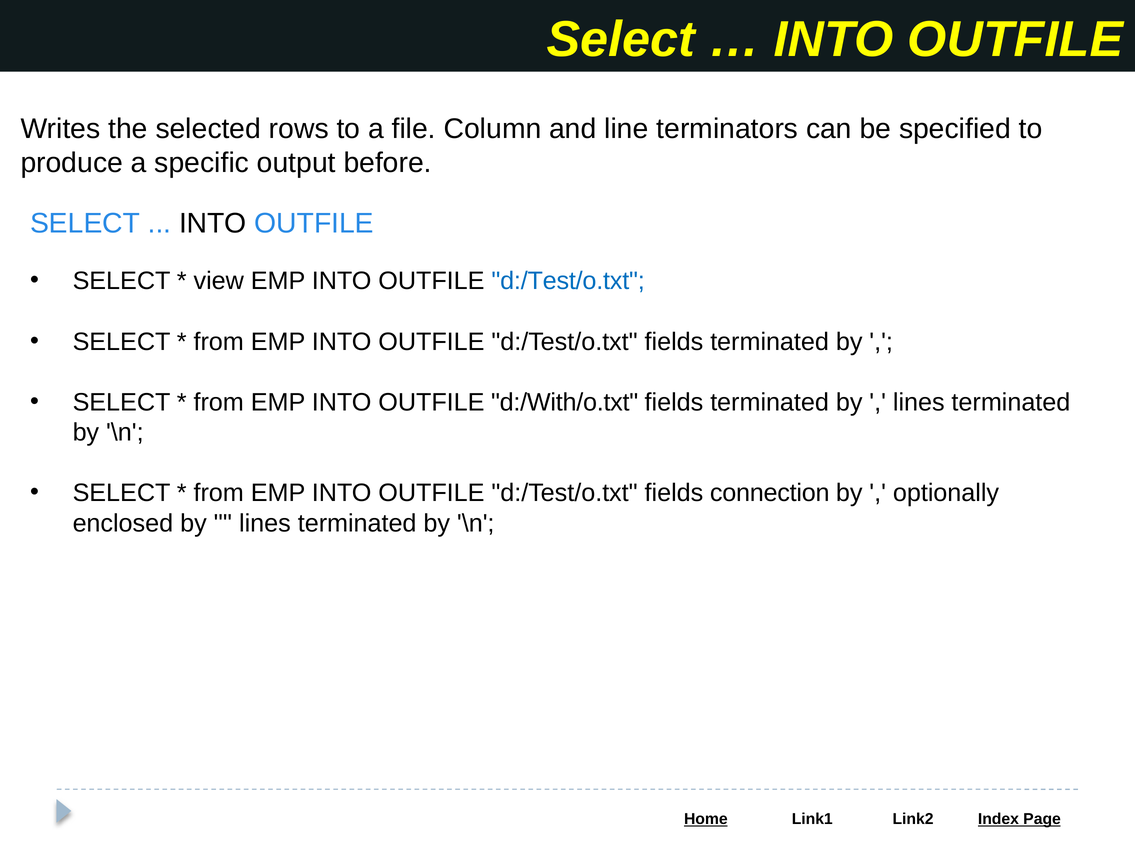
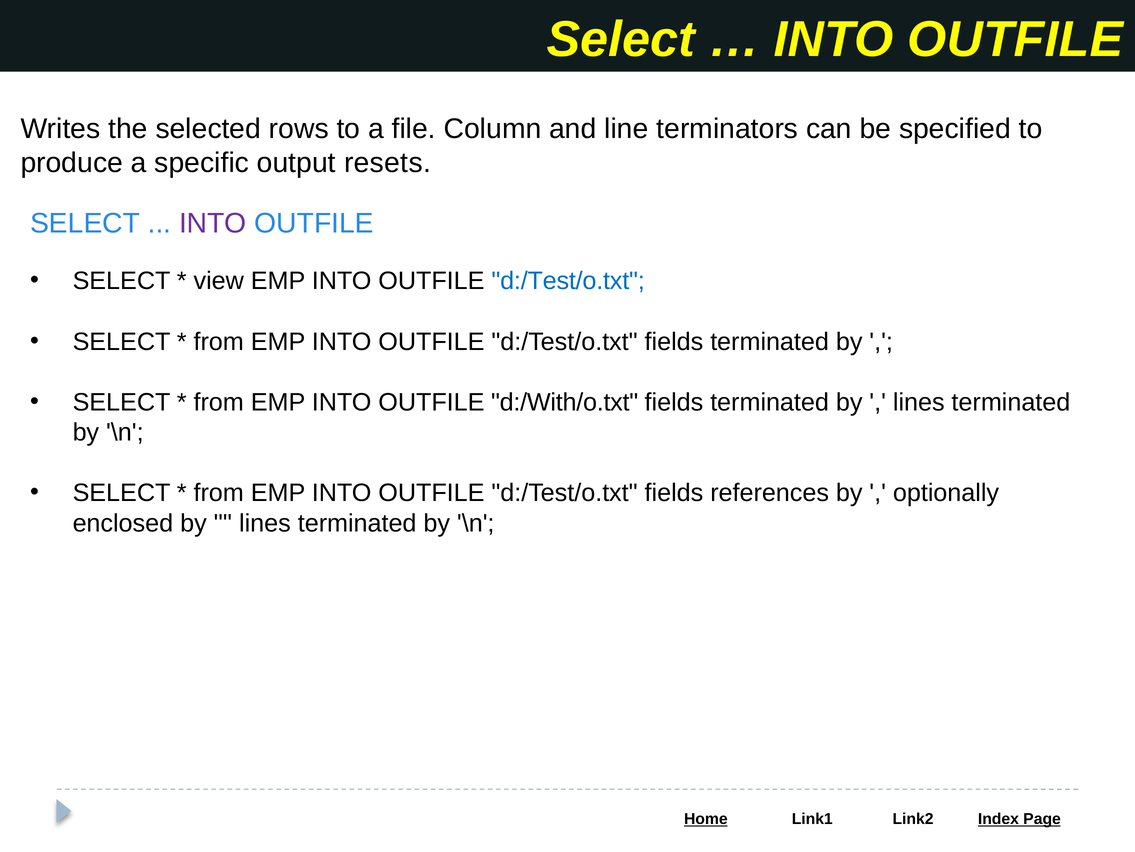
before: before -> resets
INTO at (213, 223) colour: black -> purple
connection: connection -> references
